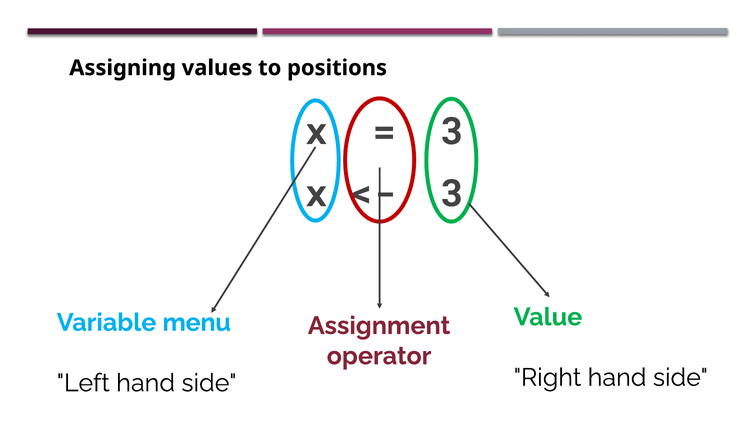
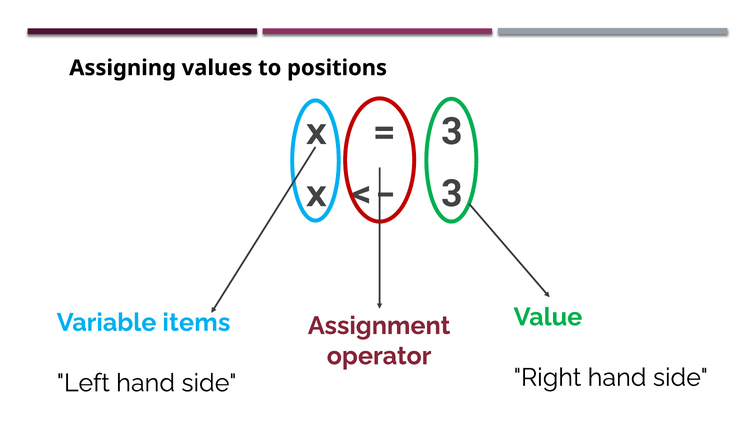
menu: menu -> items
